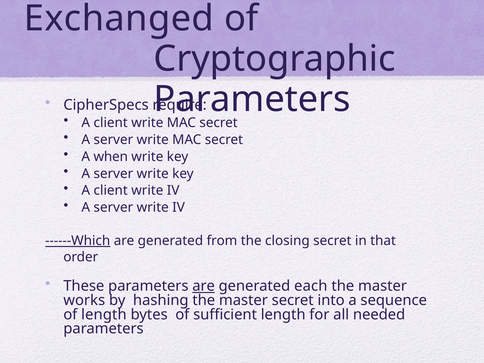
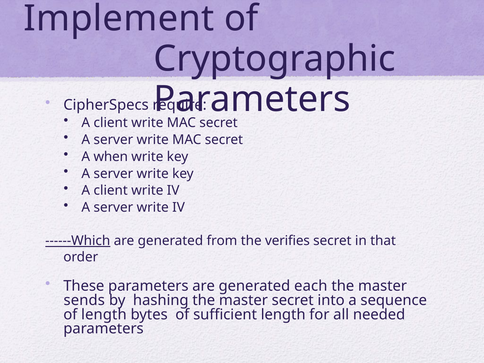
Exchanged: Exchanged -> Implement
closing: closing -> verifies
are at (204, 286) underline: present -> none
works: works -> sends
